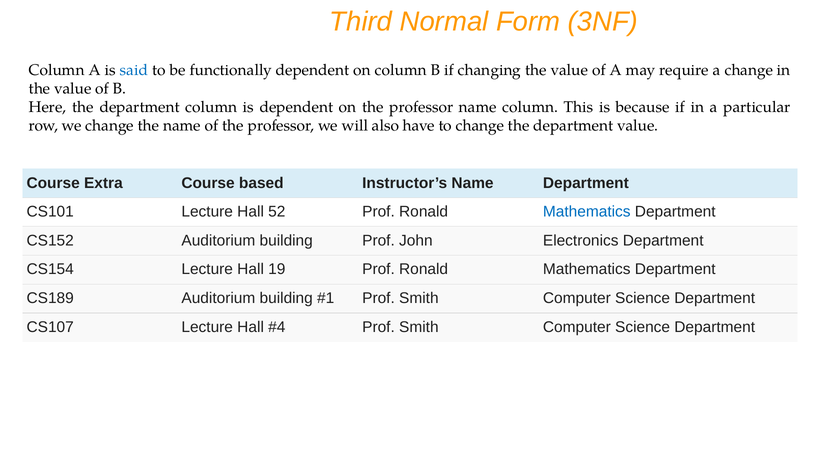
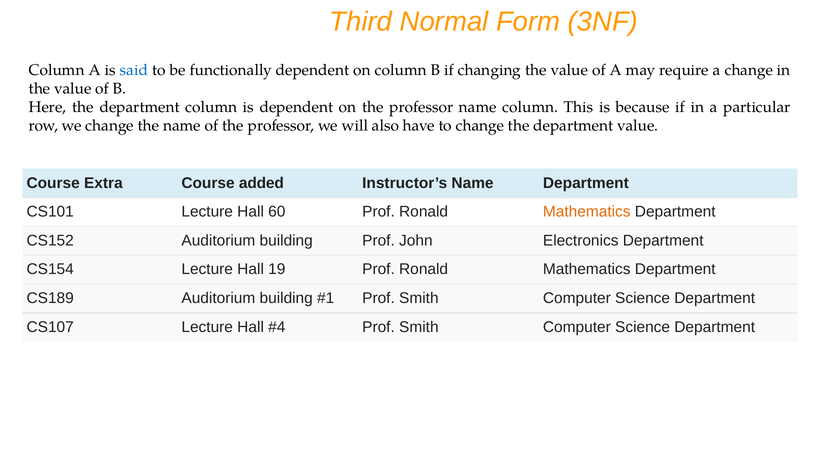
based: based -> added
52: 52 -> 60
Mathematics at (587, 212) colour: blue -> orange
